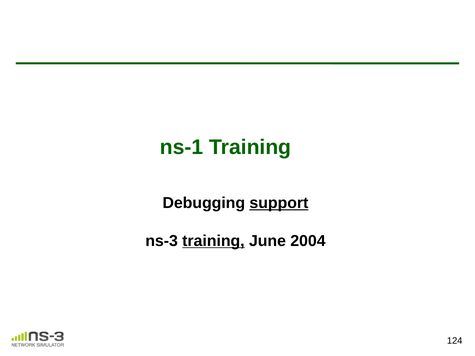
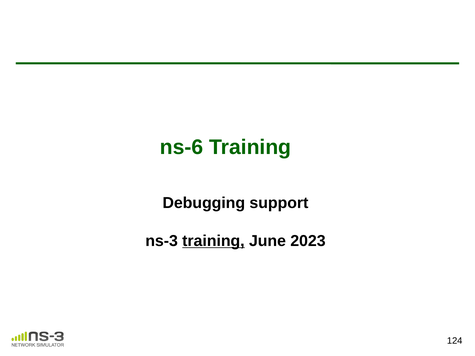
ns-1: ns-1 -> ns-6
support underline: present -> none
2004: 2004 -> 2023
